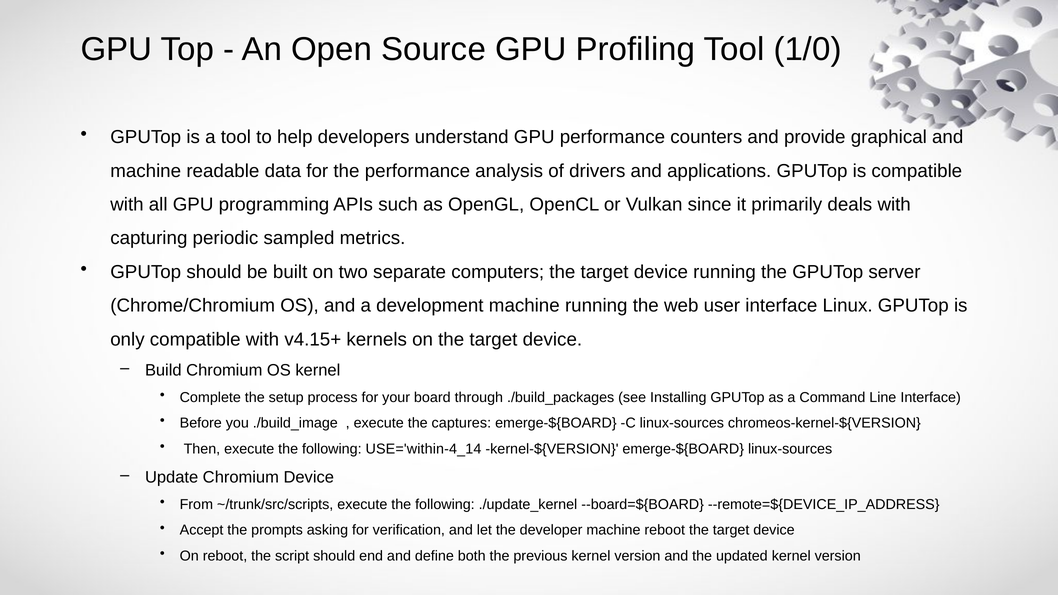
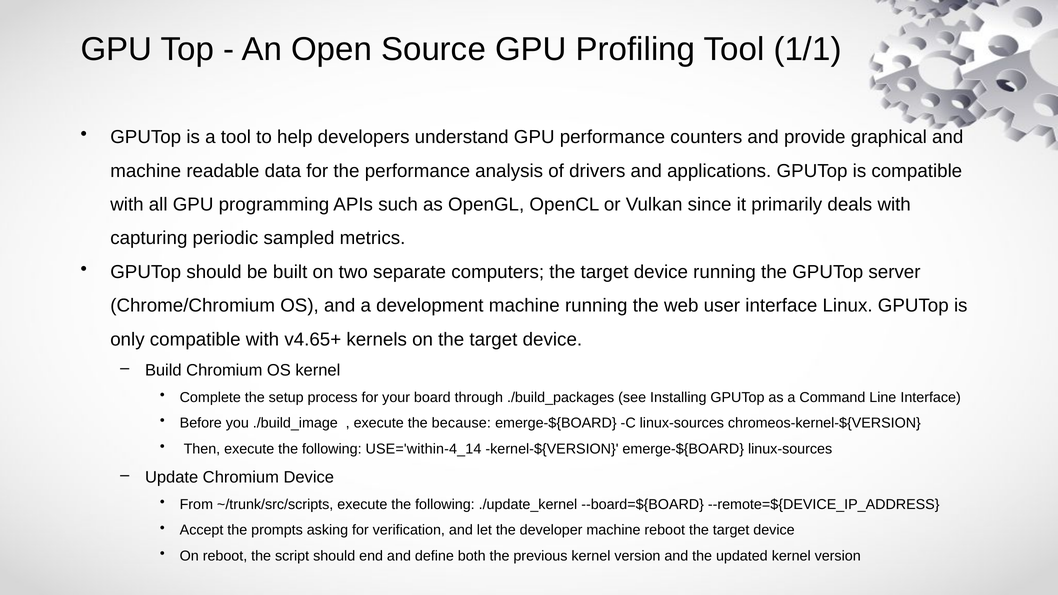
1/0: 1/0 -> 1/1
v4.15+: v4.15+ -> v4.65+
captures: captures -> because
